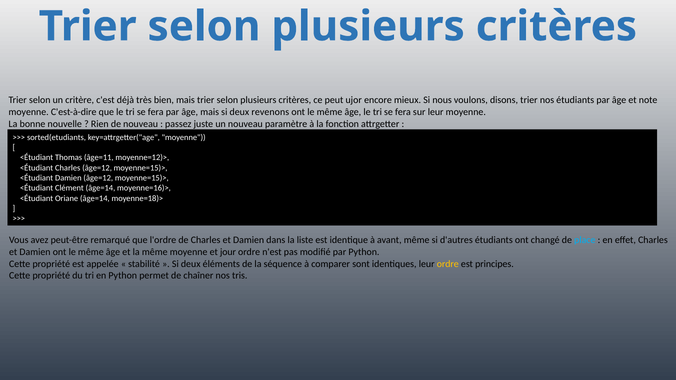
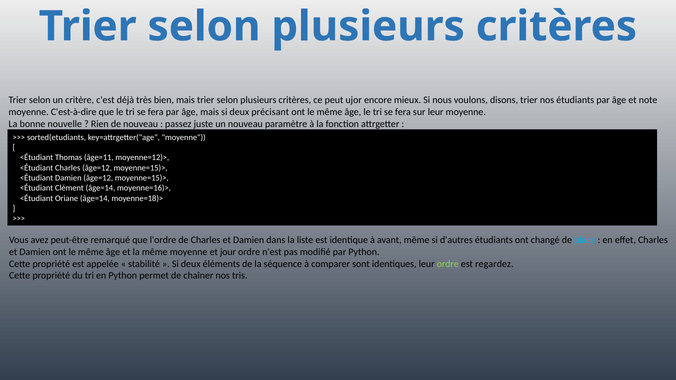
revenons: revenons -> précisant
ordre at (448, 264) colour: yellow -> light green
principes: principes -> regardez
